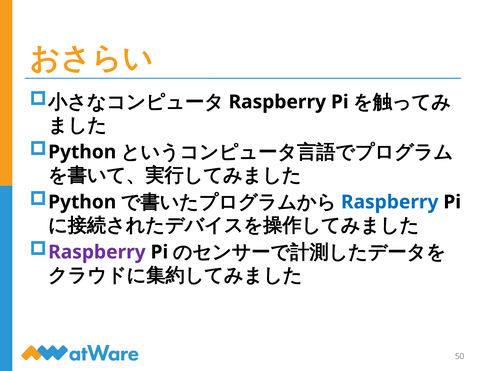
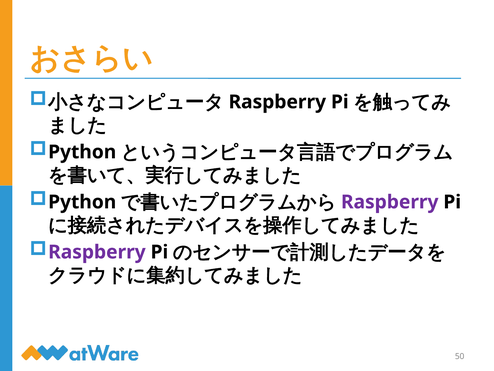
Raspberry at (390, 202) colour: blue -> purple
